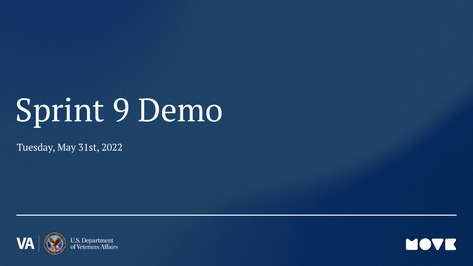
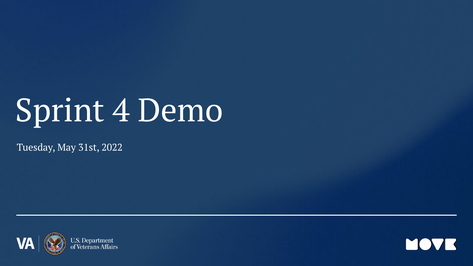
9: 9 -> 4
